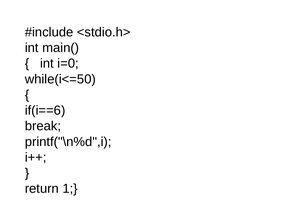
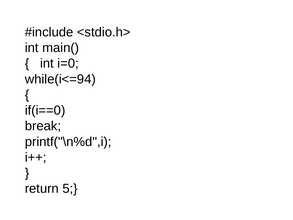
while(i<=50: while(i<=50 -> while(i<=94
if(i==6: if(i==6 -> if(i==0
1: 1 -> 5
